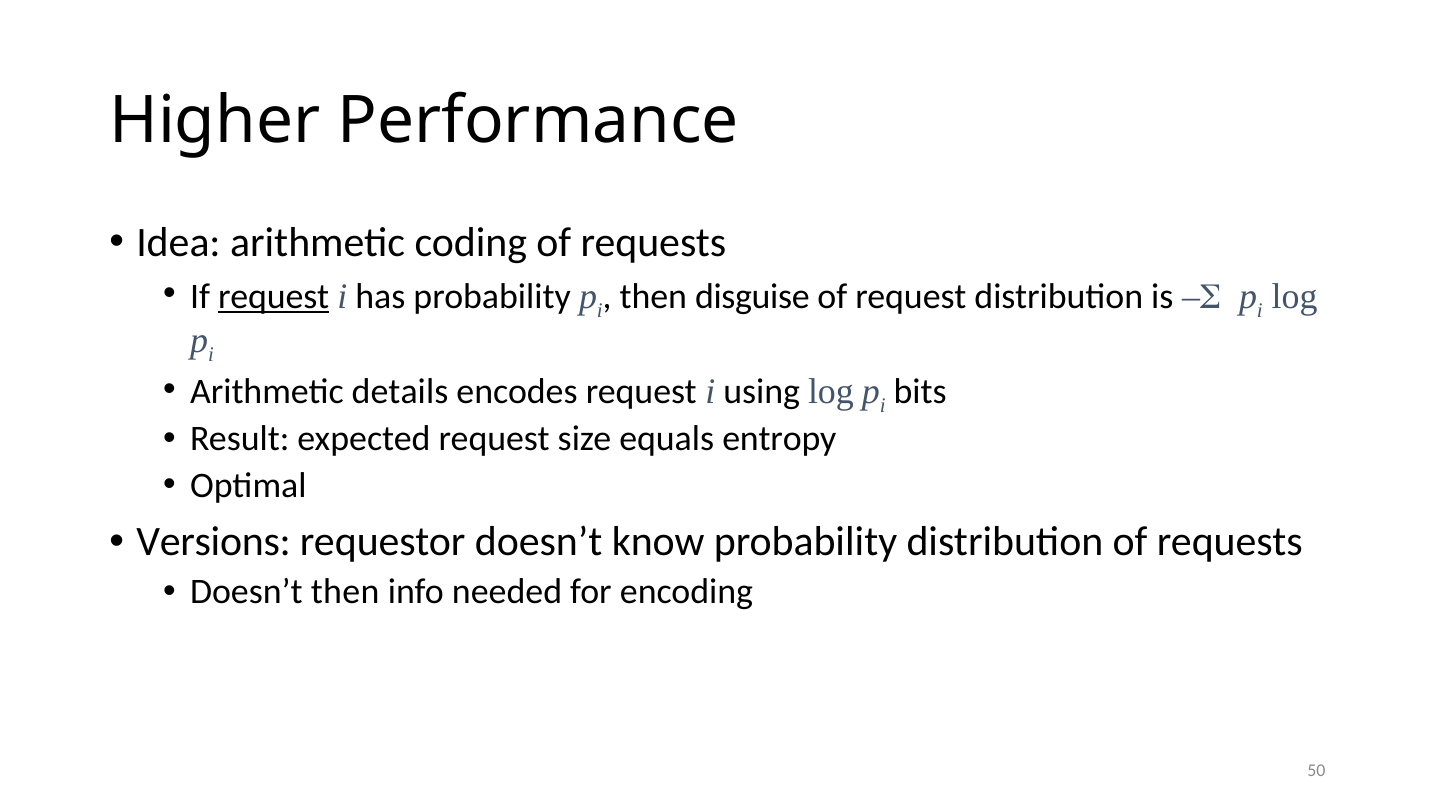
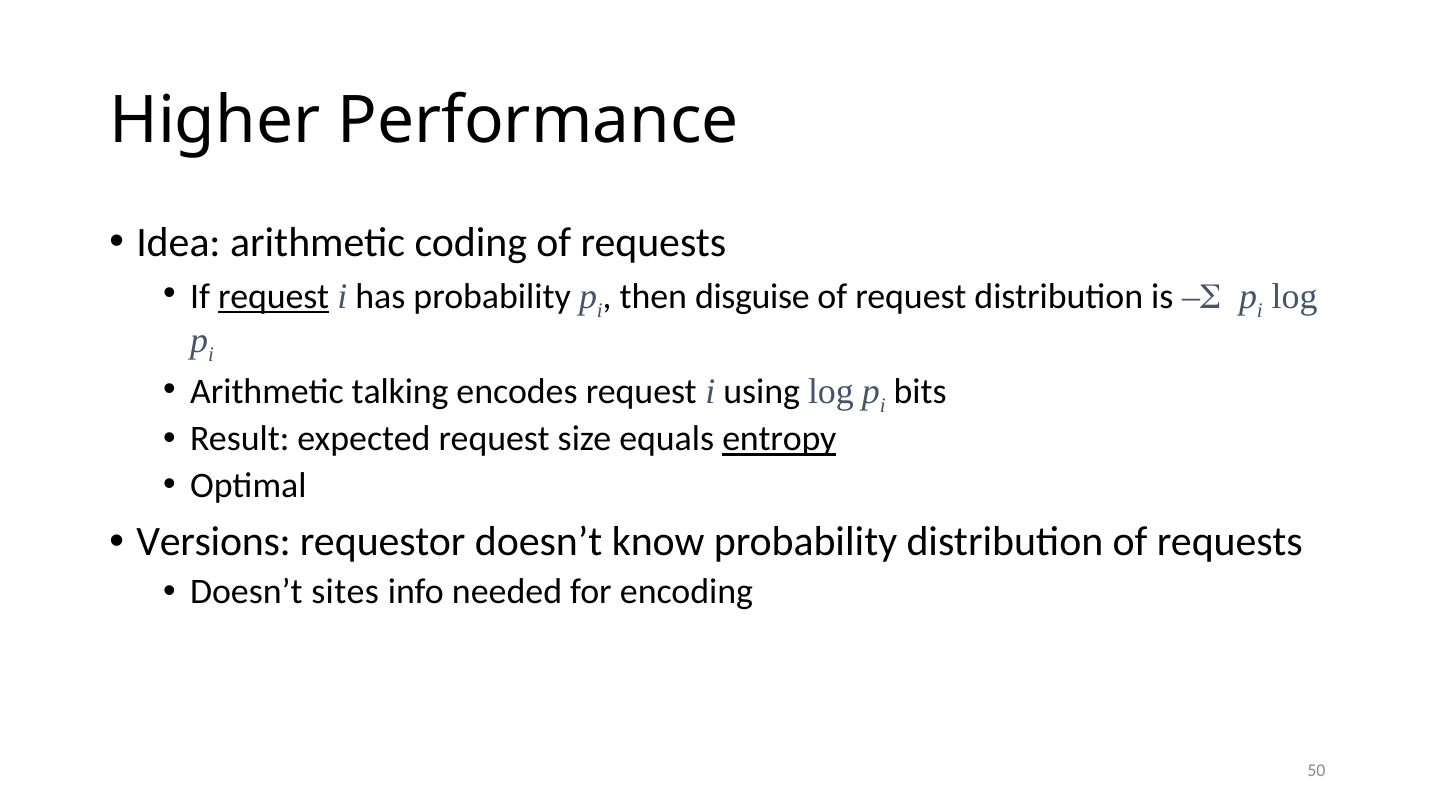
details: details -> talking
entropy underline: none -> present
Doesn’t then: then -> sites
